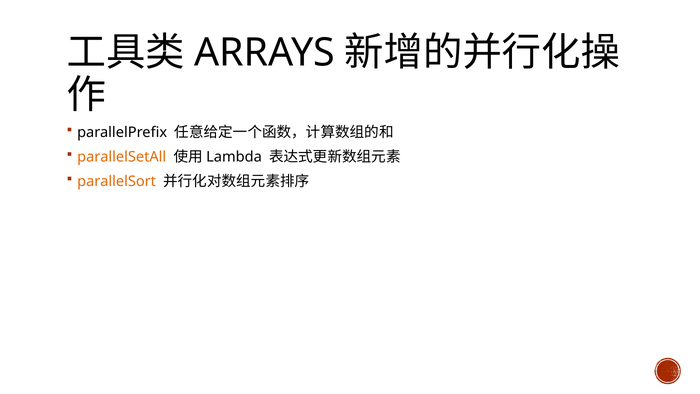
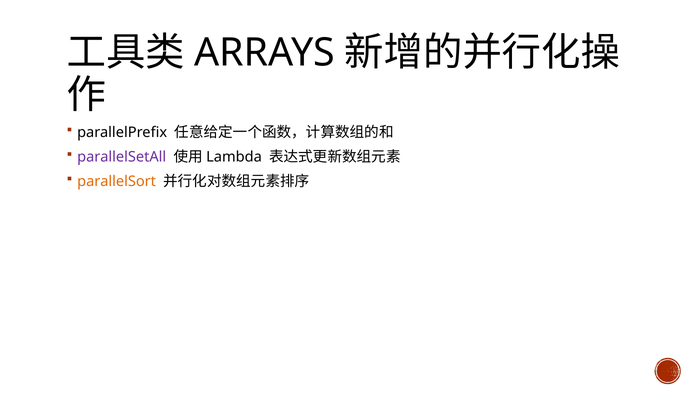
parallelSetAll colour: orange -> purple
